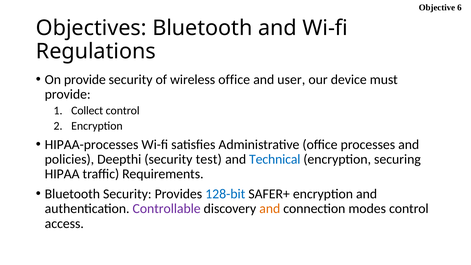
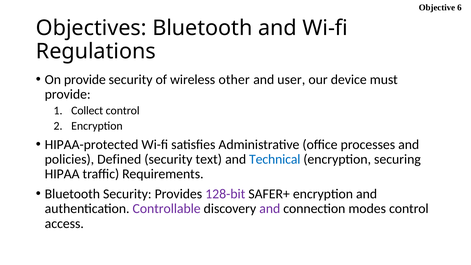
wireless office: office -> other
HIPAA-processes: HIPAA-processes -> HIPAA-protected
Deepthi: Deepthi -> Defined
test: test -> text
128-bit colour: blue -> purple
and at (270, 209) colour: orange -> purple
